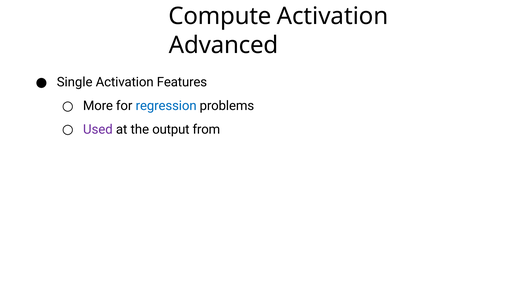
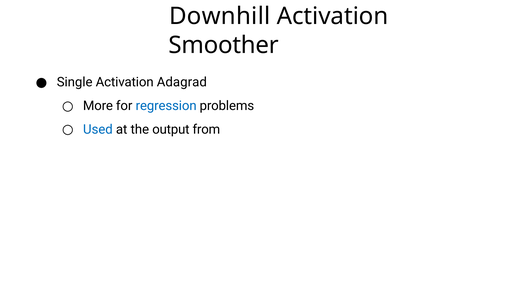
Compute: Compute -> Downhill
Advanced: Advanced -> Smoother
Features: Features -> Adagrad
Used colour: purple -> blue
